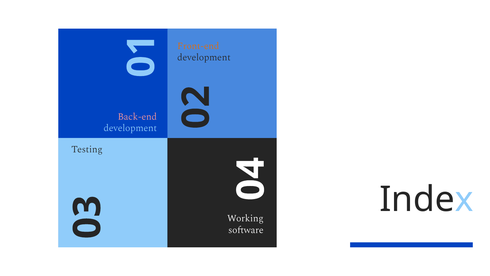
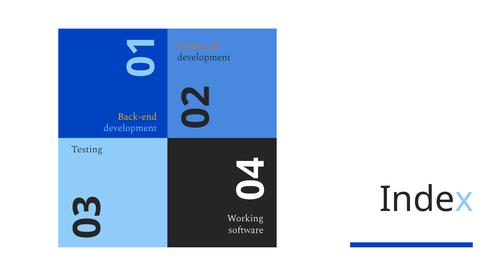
Back-end colour: pink -> yellow
